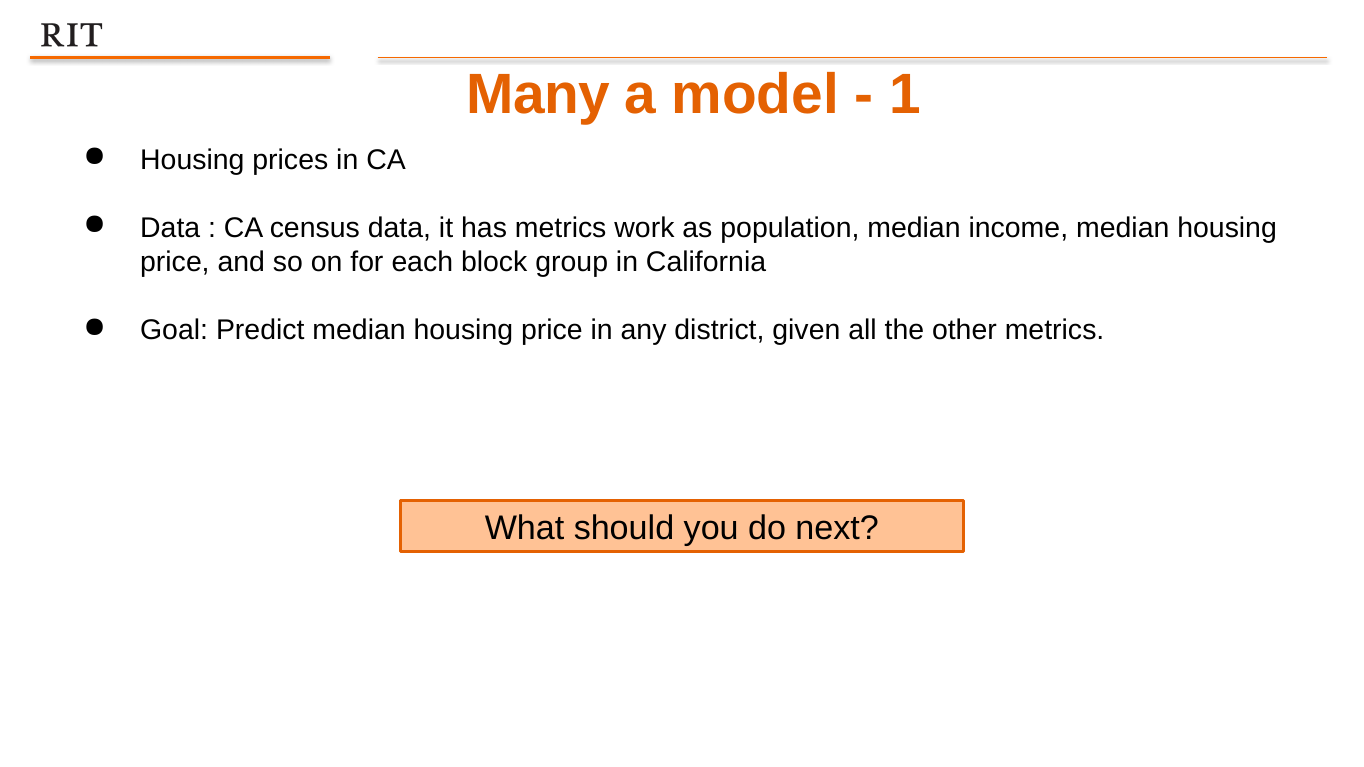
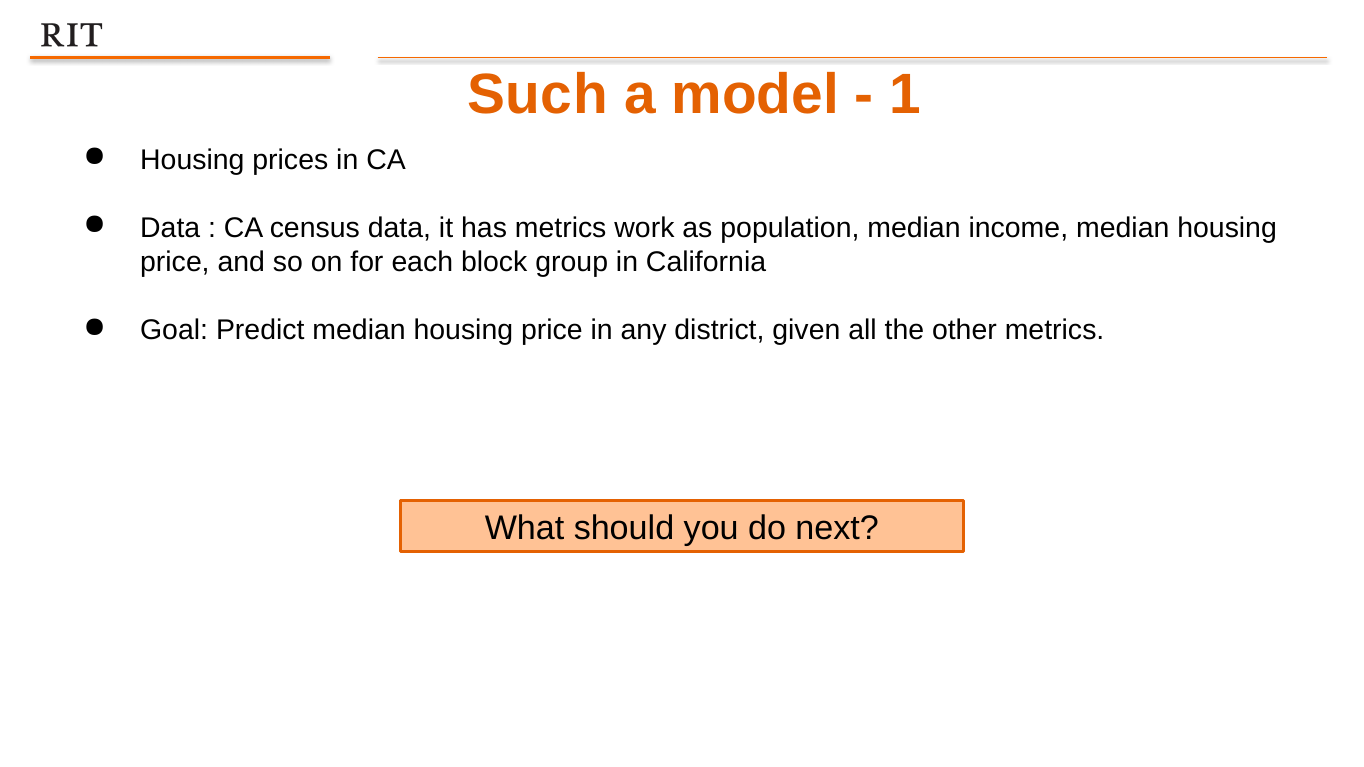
Many: Many -> Such
